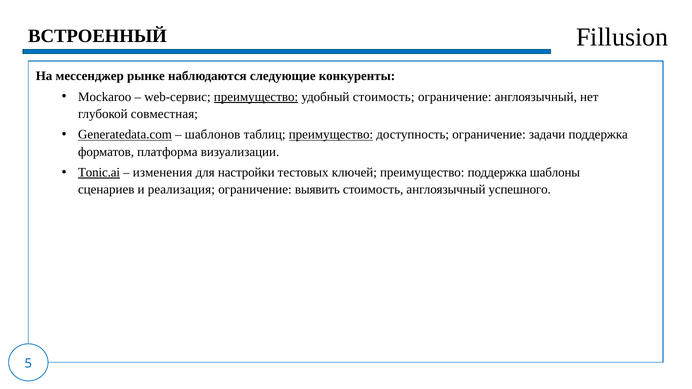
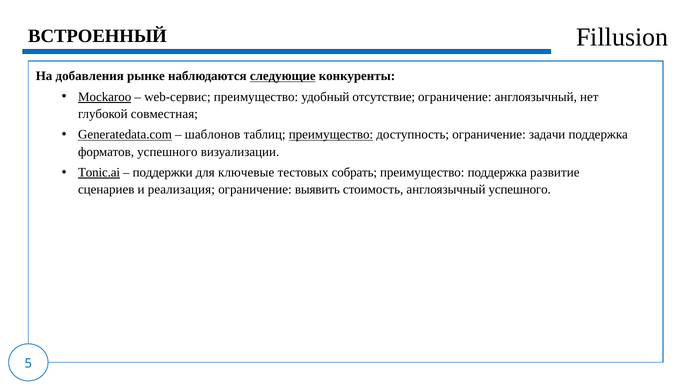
мессенджер: мессенджер -> добавления
следующие underline: none -> present
Mockaroo underline: none -> present
преимущество at (256, 97) underline: present -> none
удобный стоимость: стоимость -> отсутствие
форматов платформа: платформа -> успешного
изменения: изменения -> поддержки
настройки: настройки -> ключевые
ключей: ключей -> собрать
шаблоны: шаблоны -> развитие
